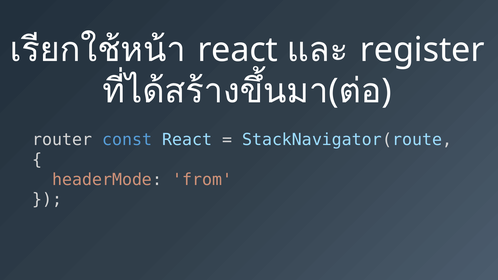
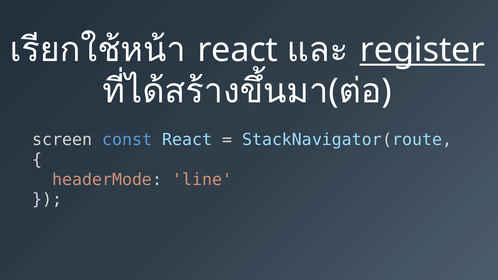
register underline: none -> present
router: router -> screen
from: from -> line
